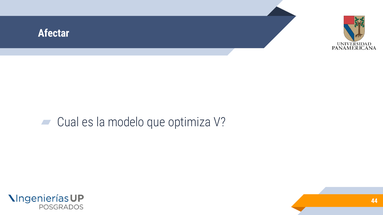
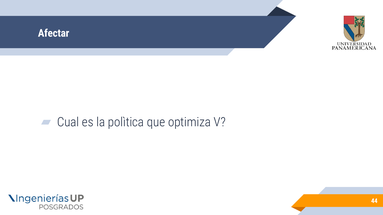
modelo: modelo -> polìtica
